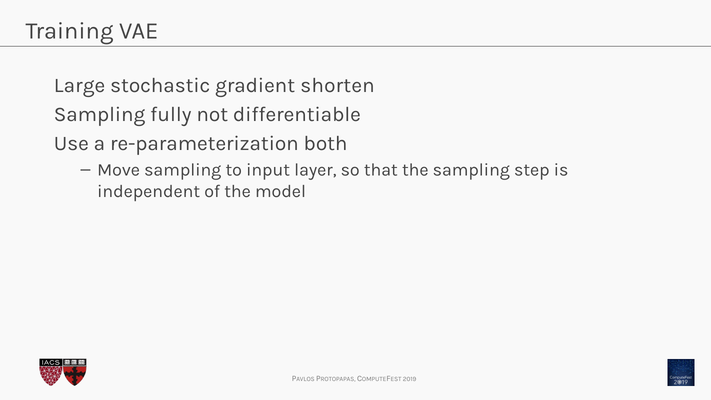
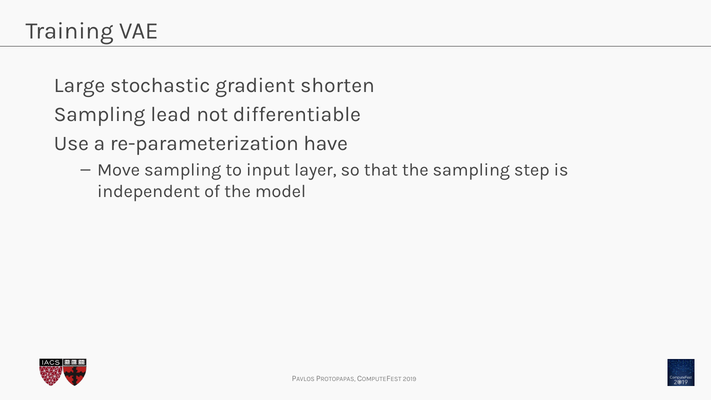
fully: fully -> lead
both: both -> have
